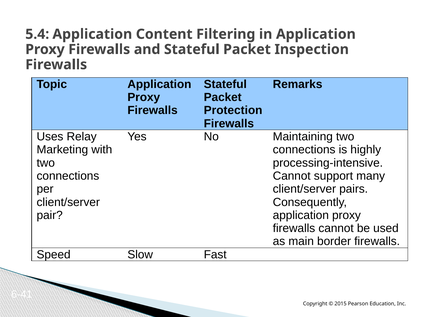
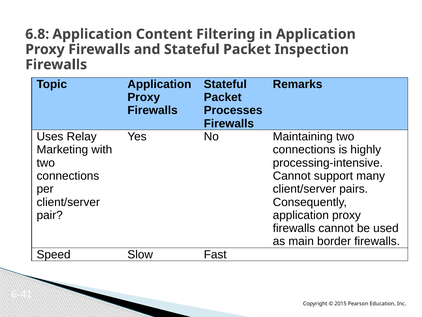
5.4: 5.4 -> 6.8
Protection: Protection -> Processes
